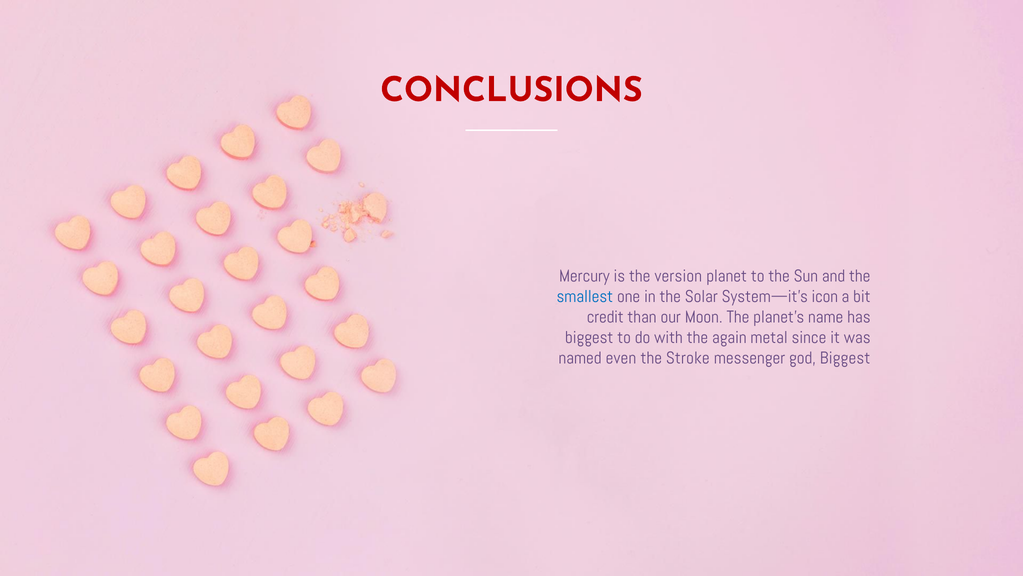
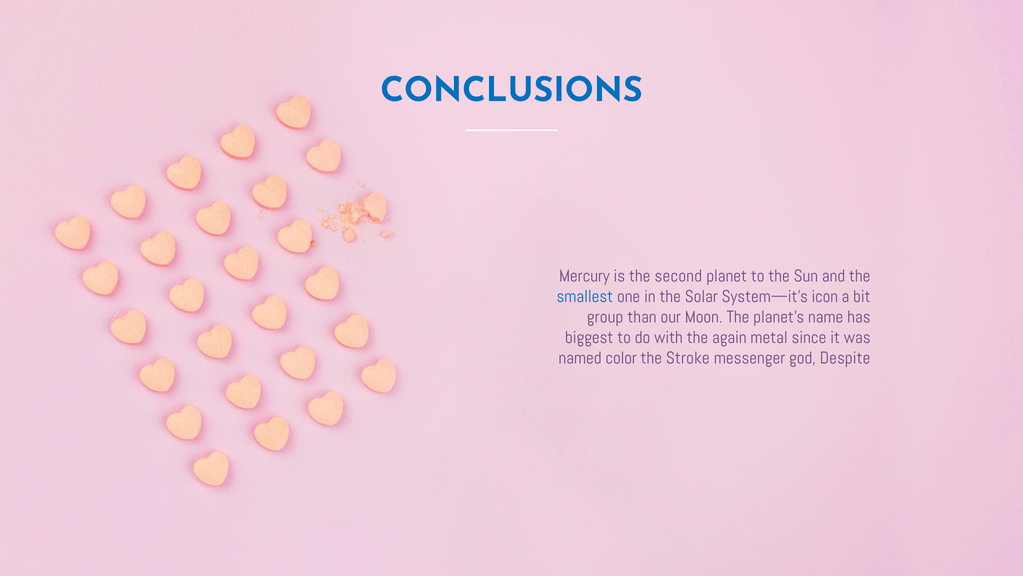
CONCLUSIONS colour: red -> blue
version: version -> second
credit: credit -> group
even: even -> color
god Biggest: Biggest -> Despite
